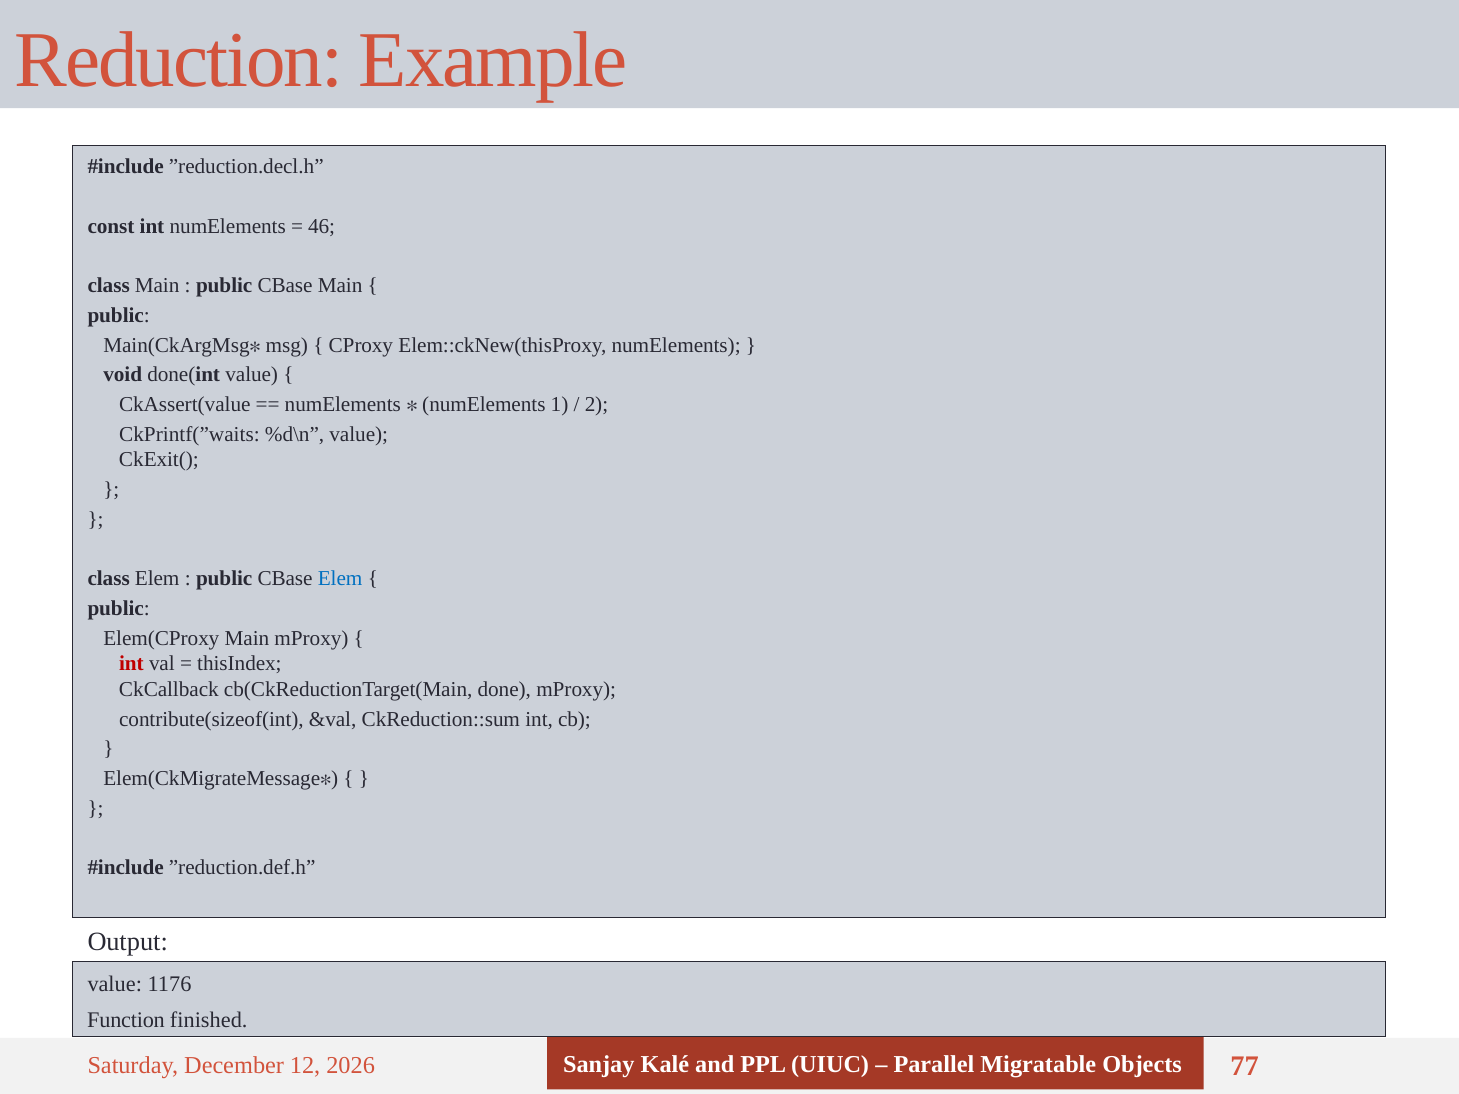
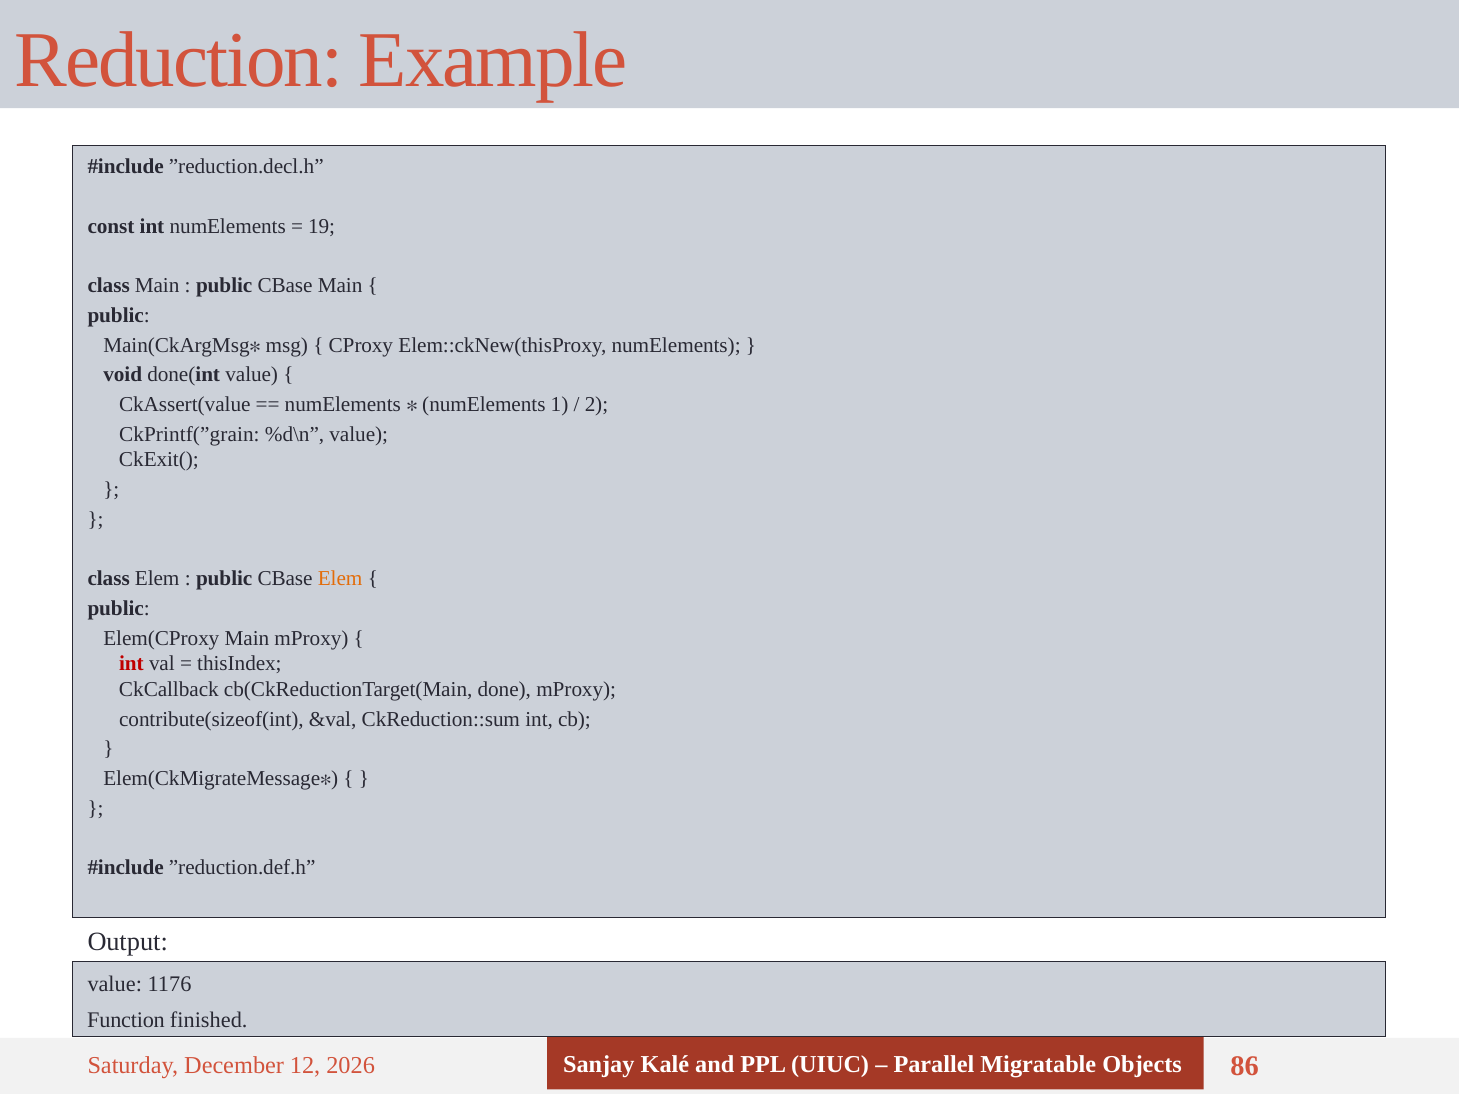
46: 46 -> 19
CkPrintf(”waits: CkPrintf(”waits -> CkPrintf(”grain
Elem at (340, 579) colour: blue -> orange
77: 77 -> 86
